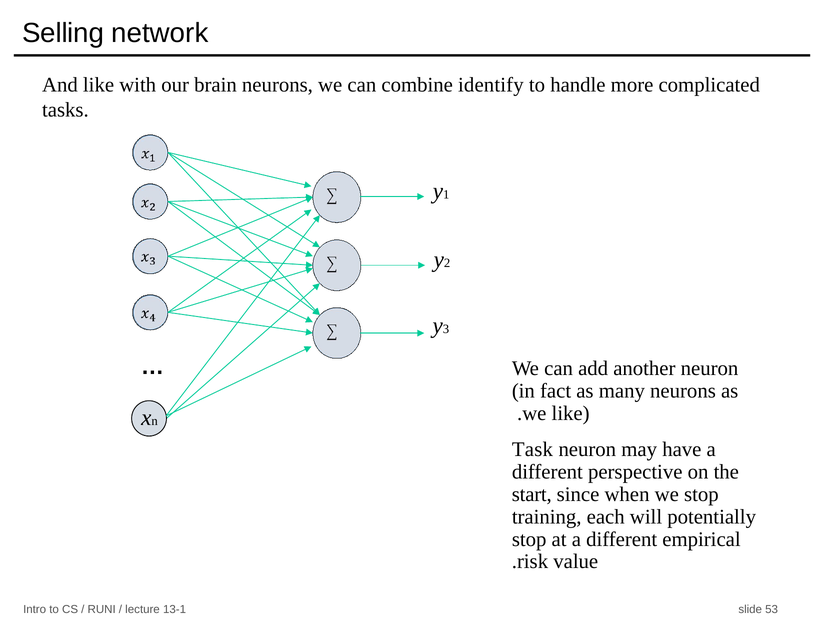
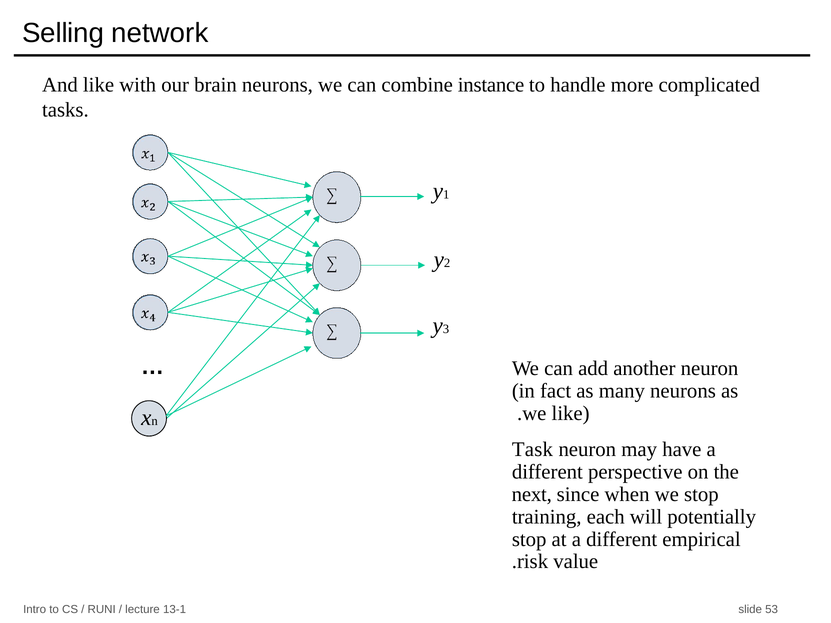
identify: identify -> instance
start: start -> next
